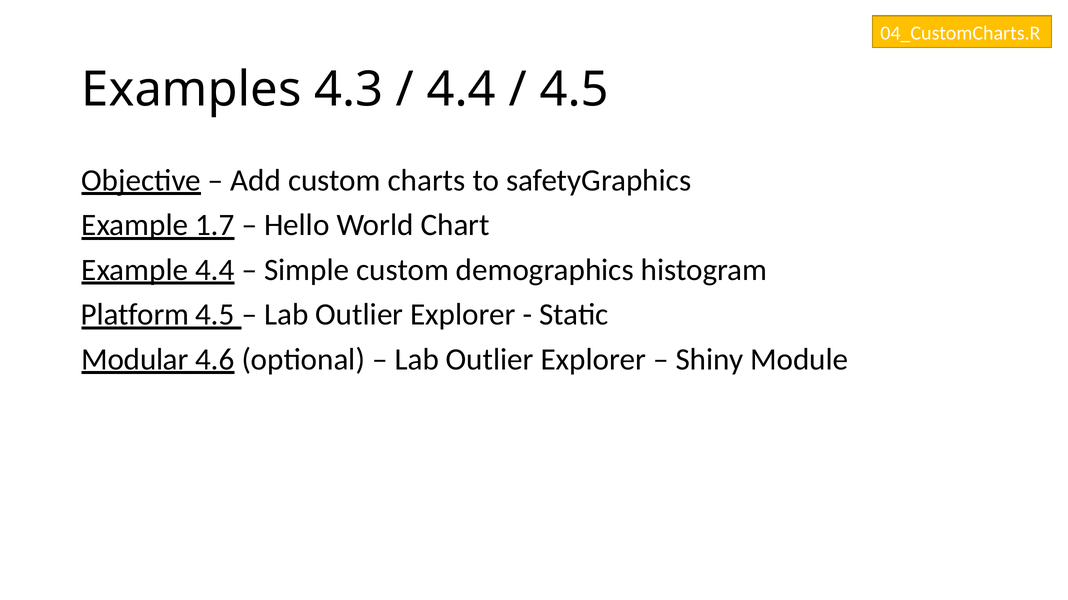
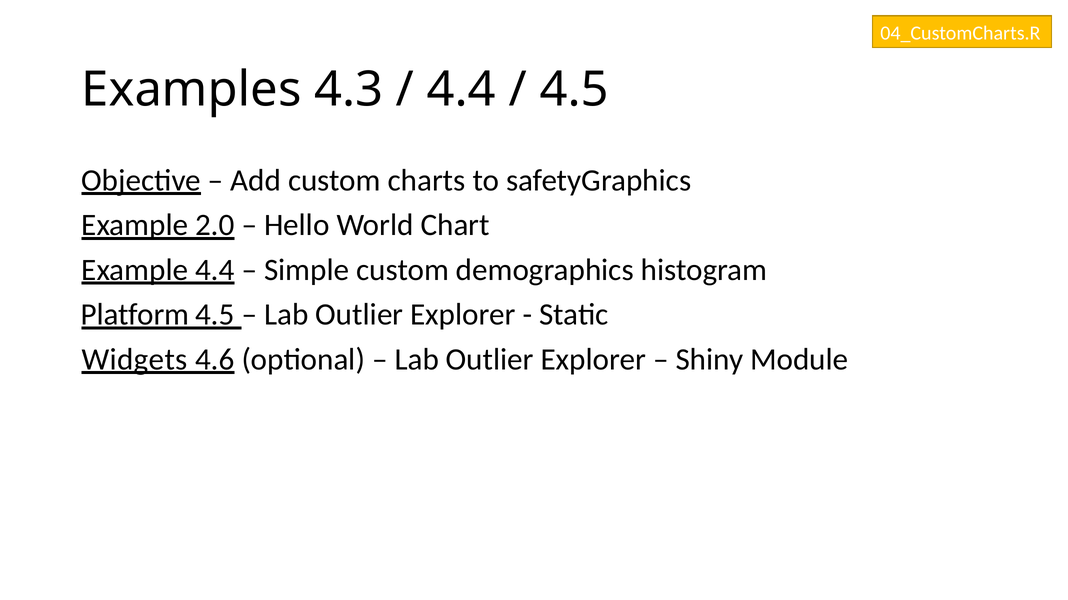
1.7: 1.7 -> 2.0
Modular: Modular -> Widgets
